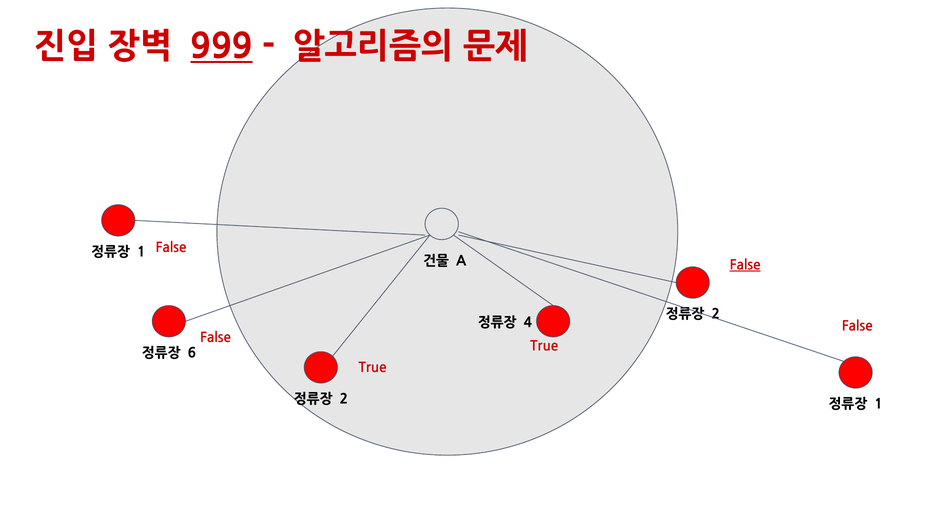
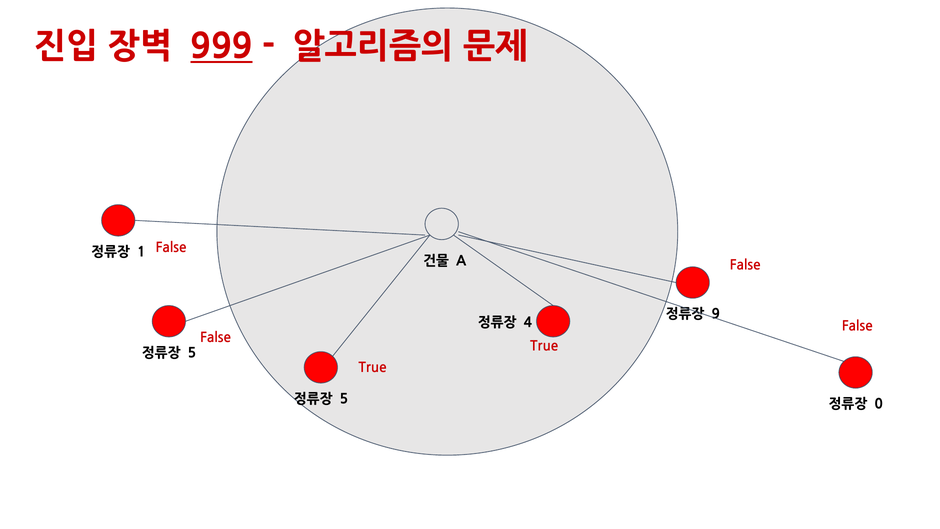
False at (745, 265) underline: present -> none
2 at (716, 314): 2 -> 9
6 at (192, 353): 6 -> 5
2 at (344, 399): 2 -> 5
1 at (879, 404): 1 -> 0
